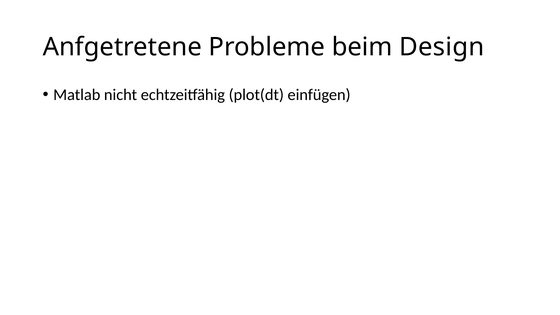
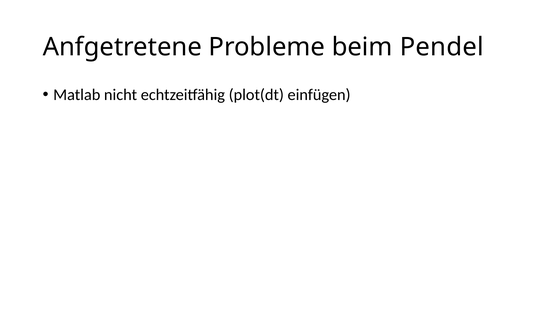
Design: Design -> Pendel
